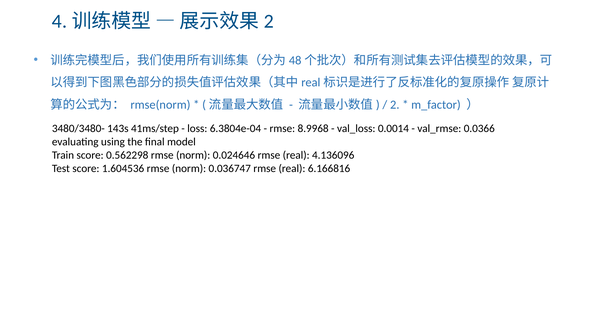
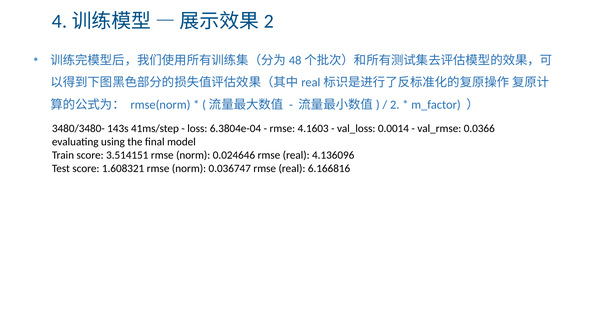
8.9968: 8.9968 -> 4.1603
0.562298: 0.562298 -> 3.514151
1.604536: 1.604536 -> 1.608321
